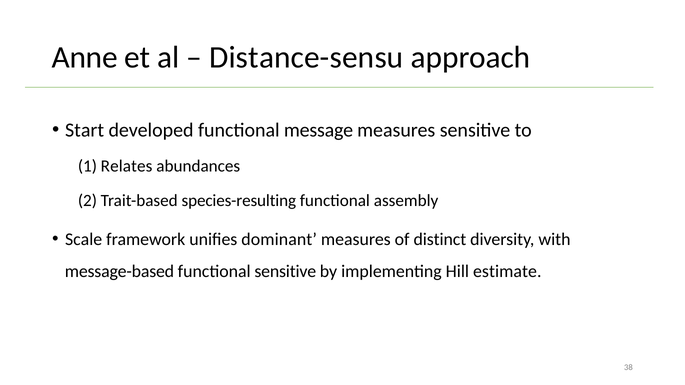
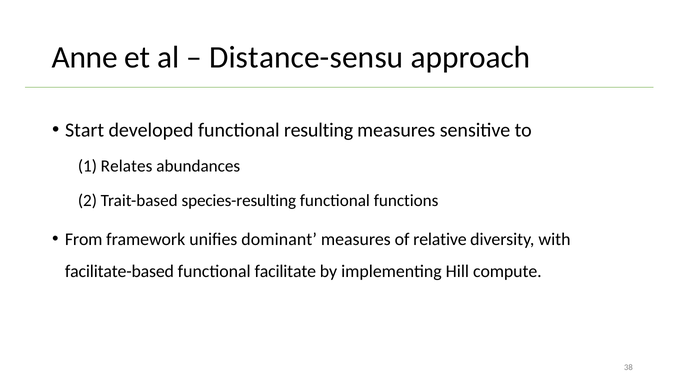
message: message -> resulting
assembly: assembly -> functions
Scale: Scale -> From
distinct: distinct -> relative
message-based: message-based -> facilitate-based
functional sensitive: sensitive -> facilitate
estimate: estimate -> compute
